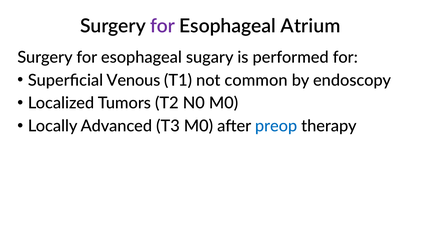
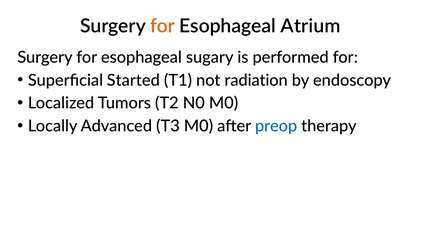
for at (163, 26) colour: purple -> orange
Venous: Venous -> Started
common: common -> radiation
